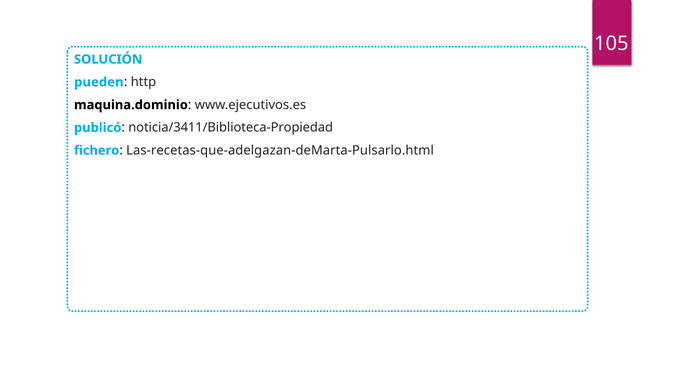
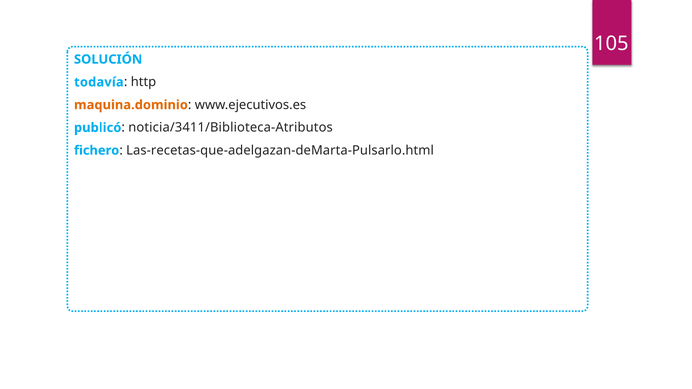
pueden: pueden -> todavía
maquina.dominio colour: black -> orange
noticia/3411/Biblioteca-Propiedad: noticia/3411/Biblioteca-Propiedad -> noticia/3411/Biblioteca-Atributos
